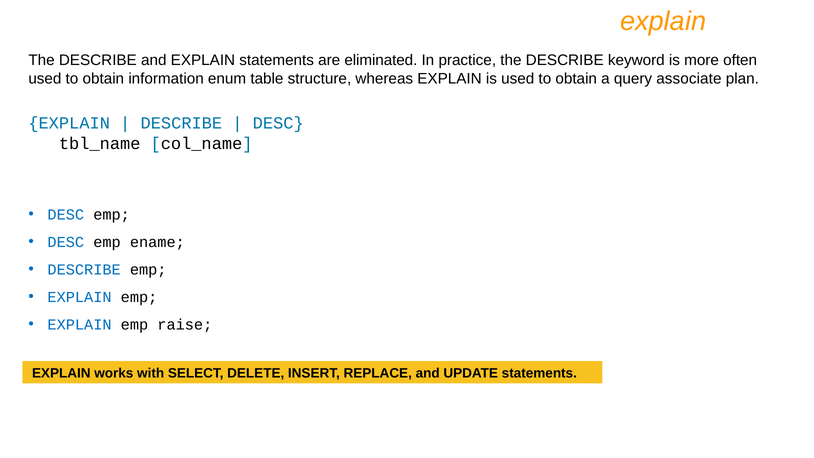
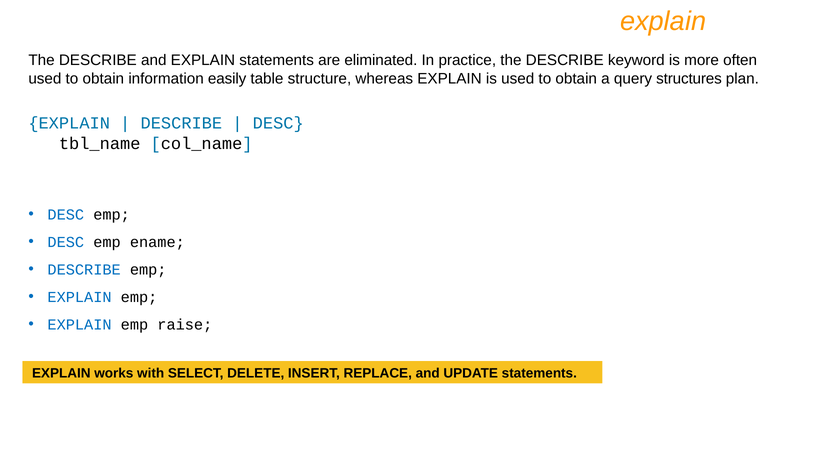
enum: enum -> easily
associate: associate -> structures
